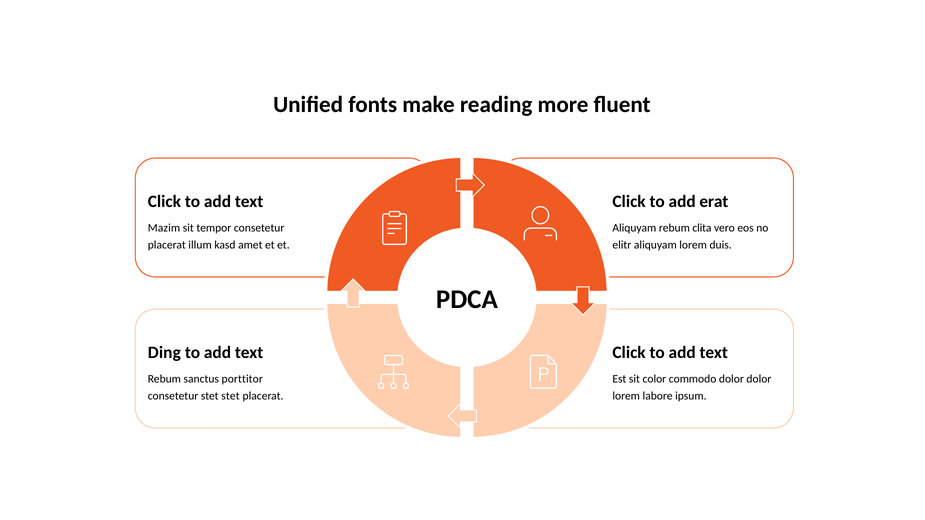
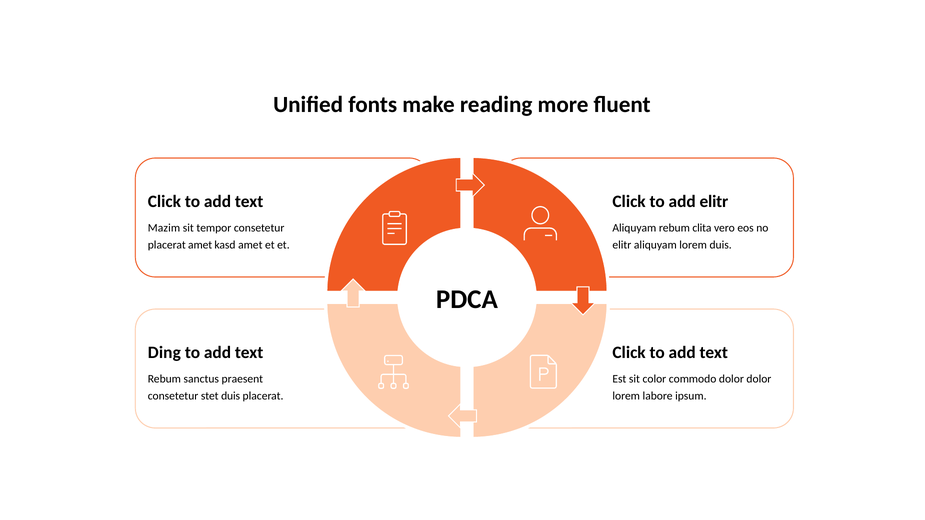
add erat: erat -> elitr
placerat illum: illum -> amet
porttitor: porttitor -> praesent
stet stet: stet -> duis
